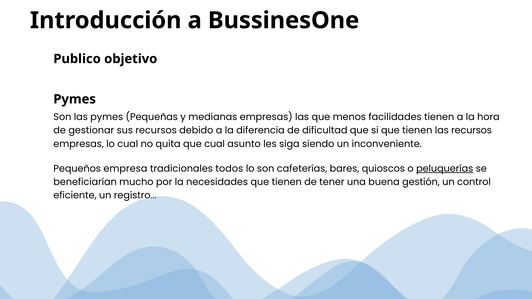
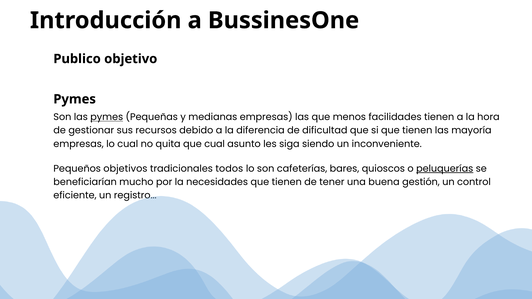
pymes at (107, 117) underline: none -> present
las recursos: recursos -> mayoría
empresa: empresa -> objetivos
